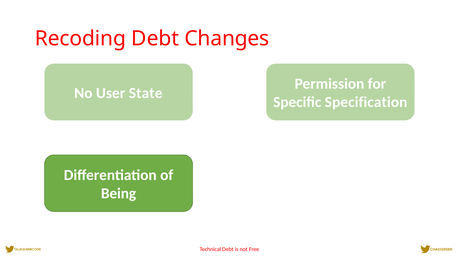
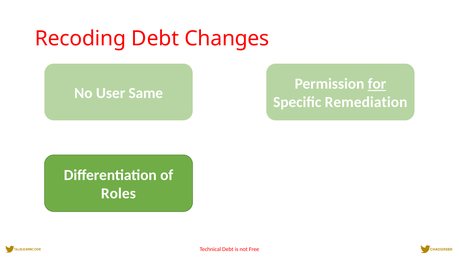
for underline: none -> present
State: State -> Same
Specification: Specification -> Remediation
Being: Being -> Roles
